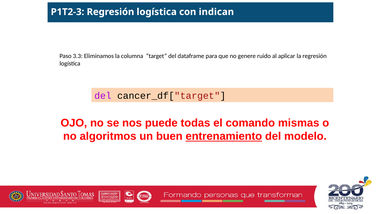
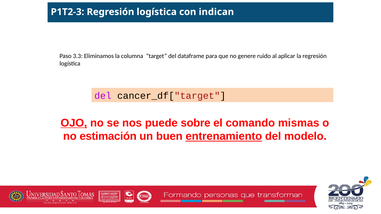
OJO underline: none -> present
todas: todas -> sobre
algoritmos: algoritmos -> estimación
